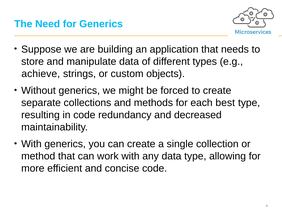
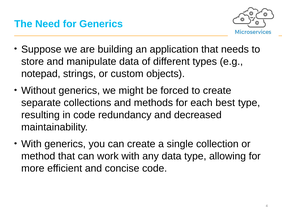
achieve: achieve -> notepad
